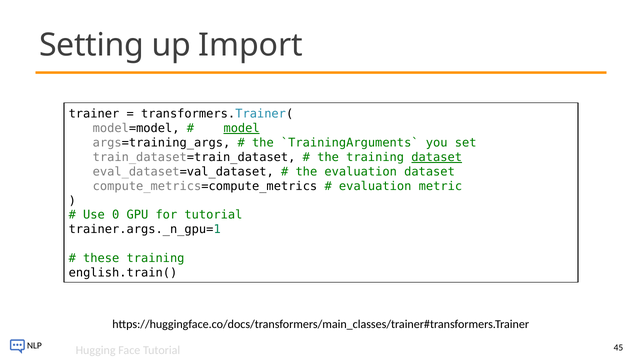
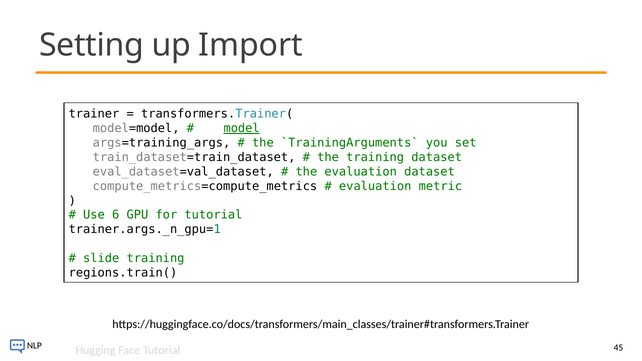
dataset at (437, 157) underline: present -> none
0: 0 -> 6
these: these -> slide
english.train(: english.train( -> regions.train(
